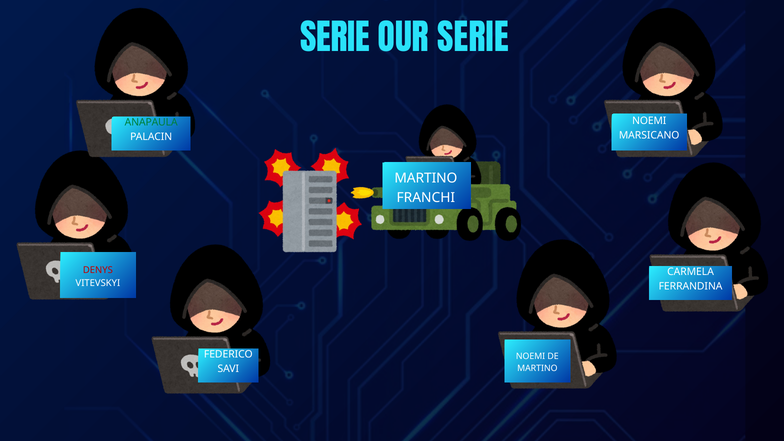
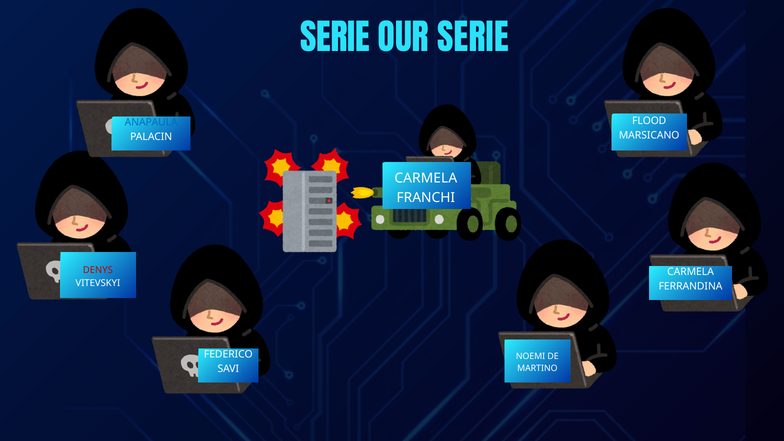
NOEMI at (649, 121): NOEMI -> FLOOD
ANAPAULA colour: green -> blue
MARTINO at (426, 178): MARTINO -> CARMELA
